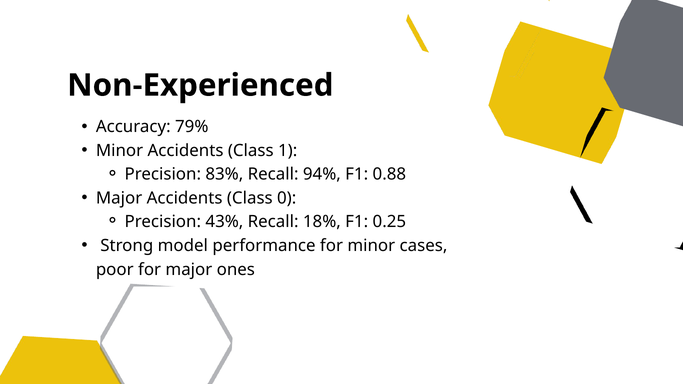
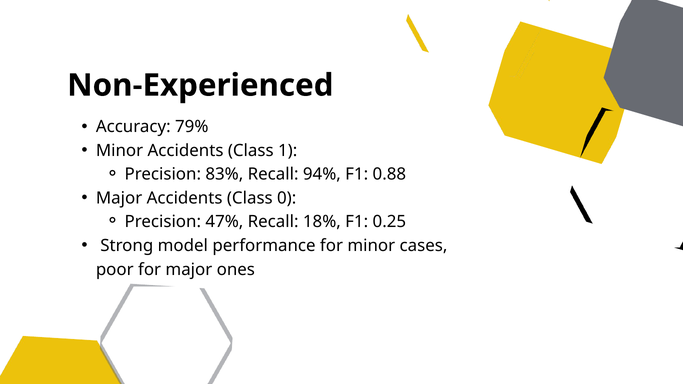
43%: 43% -> 47%
